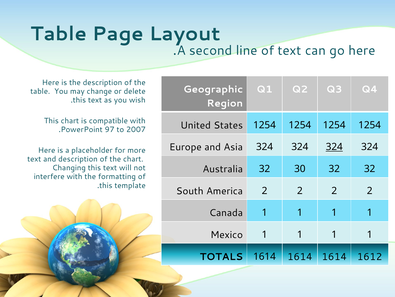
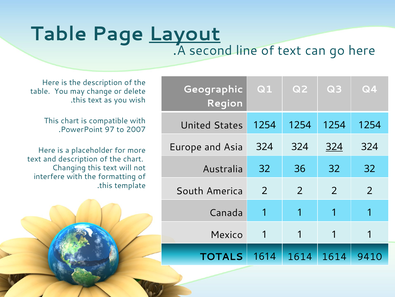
Layout underline: none -> present
30: 30 -> 36
1612: 1612 -> 9410
